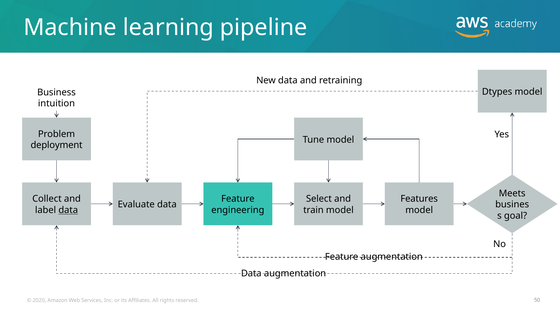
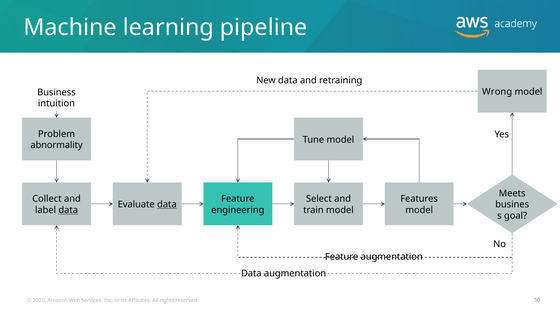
Dtypes: Dtypes -> Wrong
deployment: deployment -> abnormality
data at (167, 205) underline: none -> present
